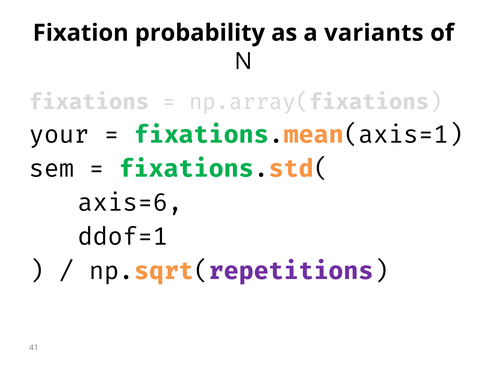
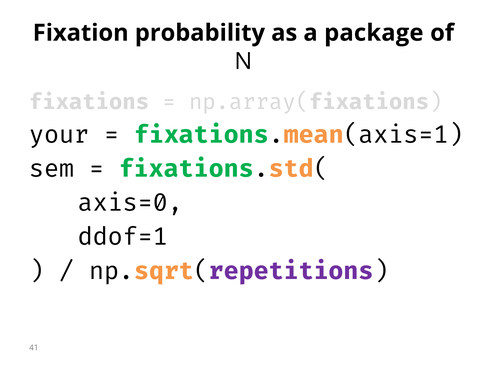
variants: variants -> package
axis=6: axis=6 -> axis=0
